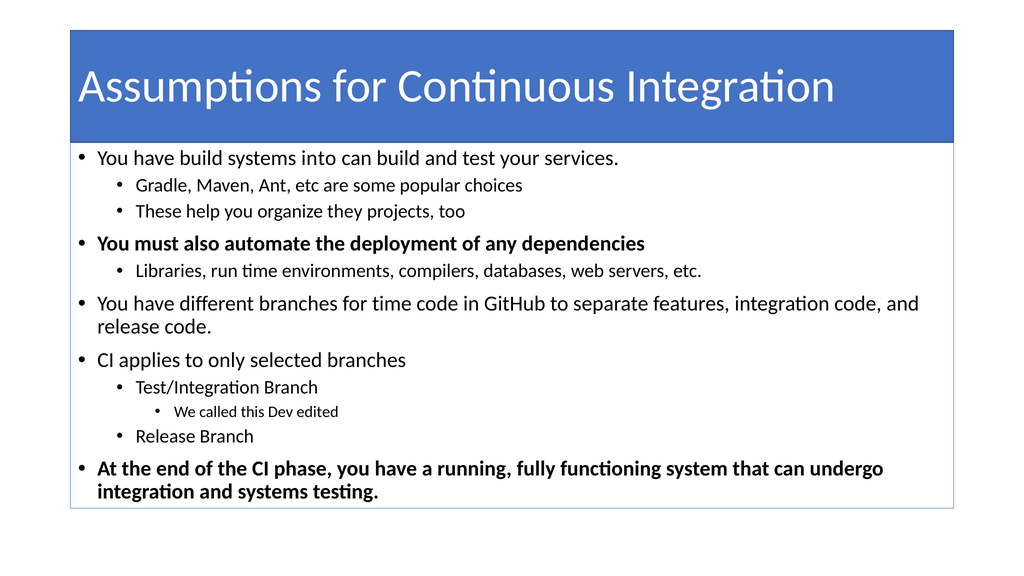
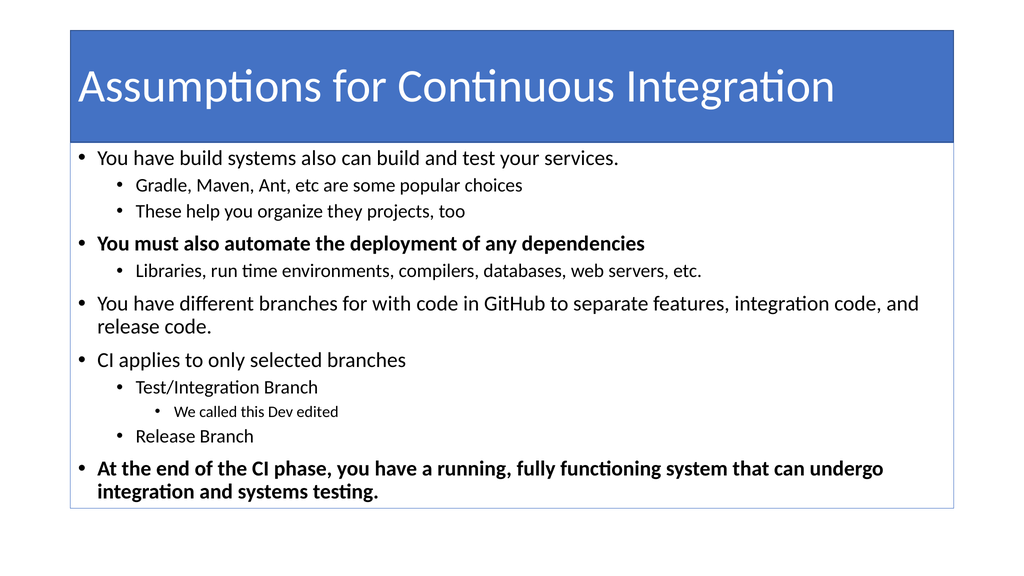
systems into: into -> also
for time: time -> with
